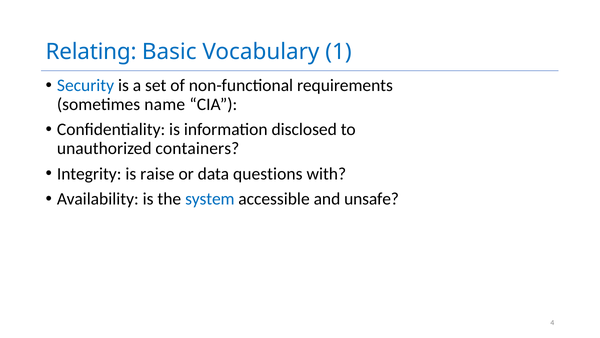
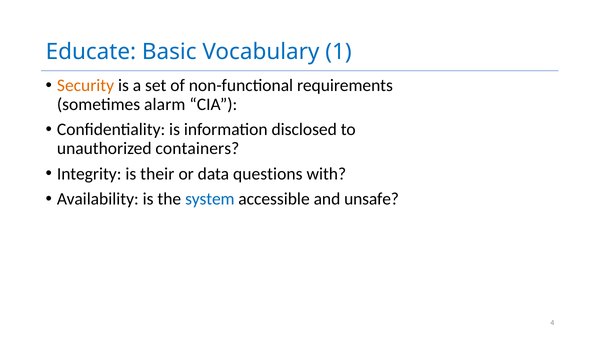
Relating: Relating -> Educate
Security colour: blue -> orange
name: name -> alarm
raise: raise -> their
